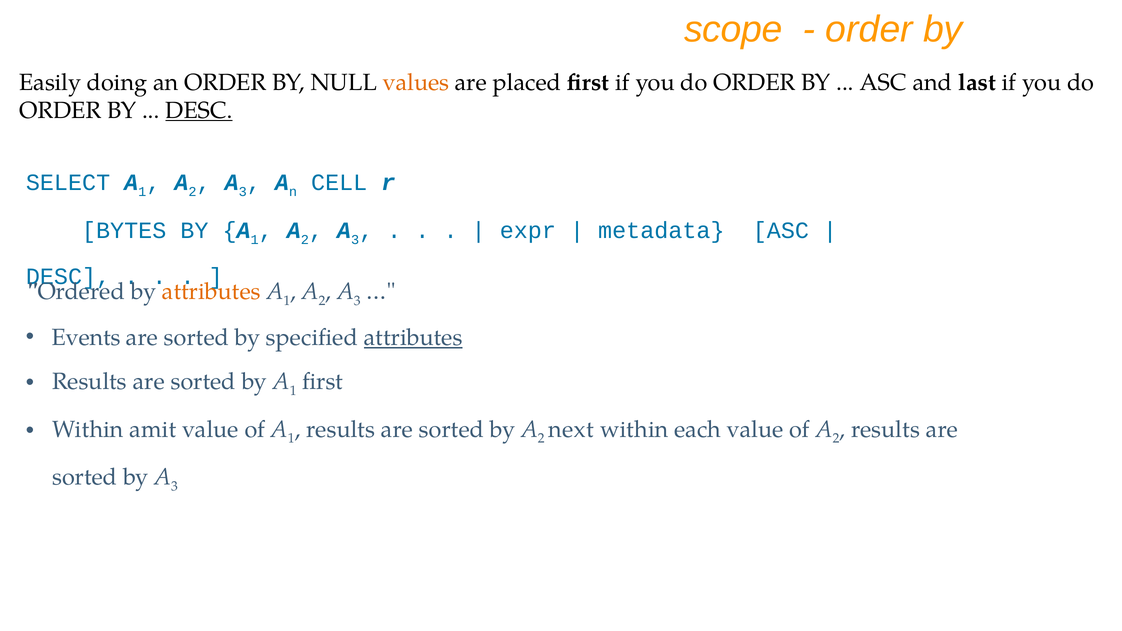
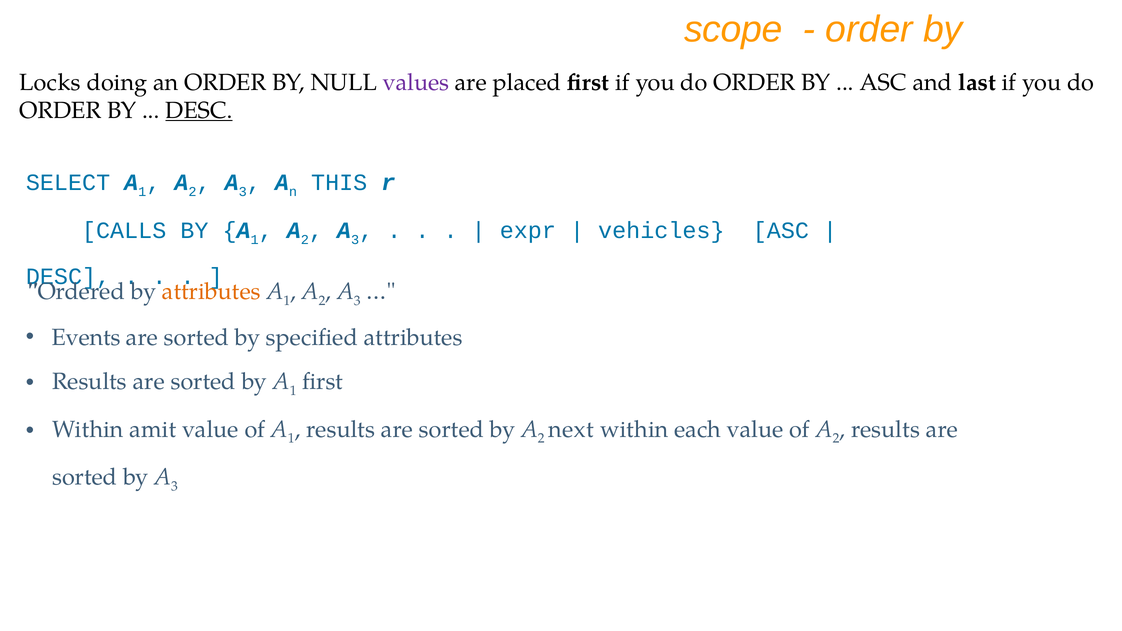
Easily: Easily -> Locks
values colour: orange -> purple
CELL: CELL -> THIS
BYTES: BYTES -> CALLS
metadata: metadata -> vehicles
attributes at (413, 338) underline: present -> none
